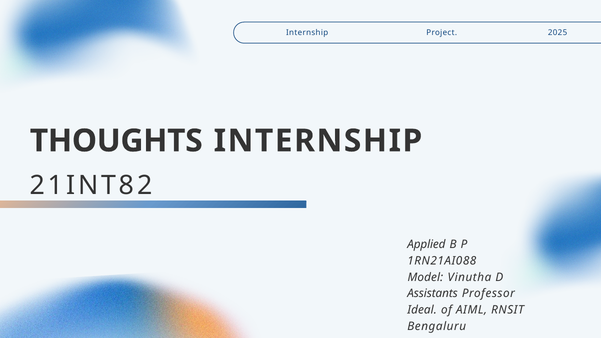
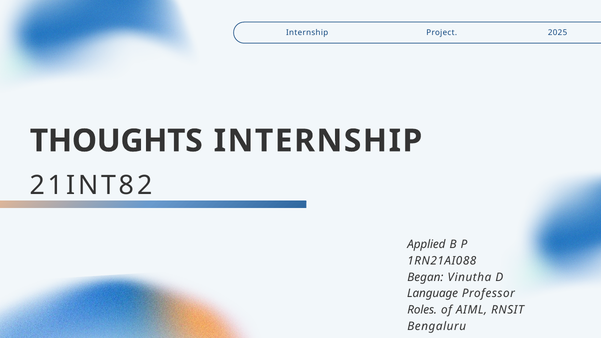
Model: Model -> Began
Assistants: Assistants -> Language
Ideal: Ideal -> Roles
